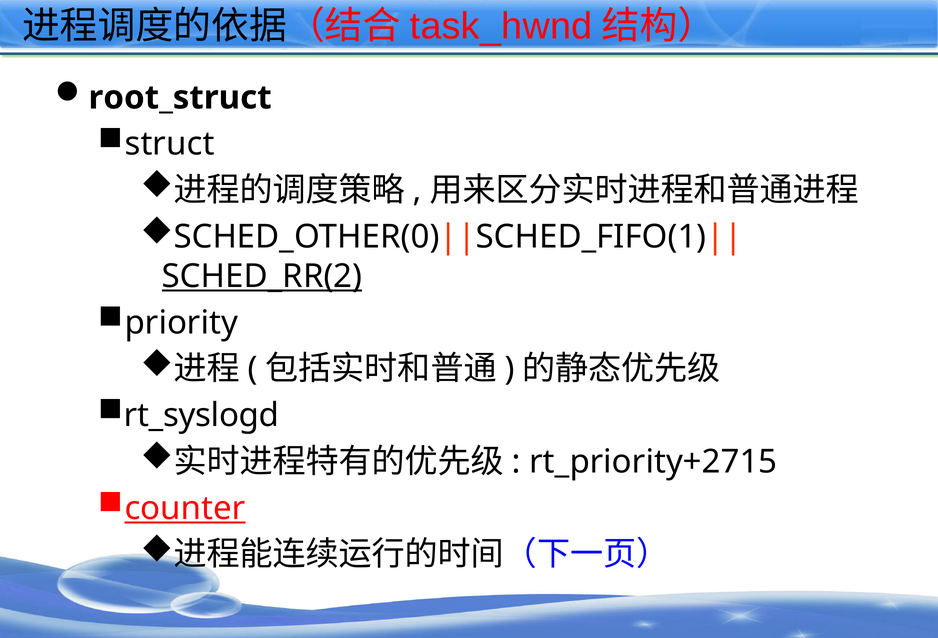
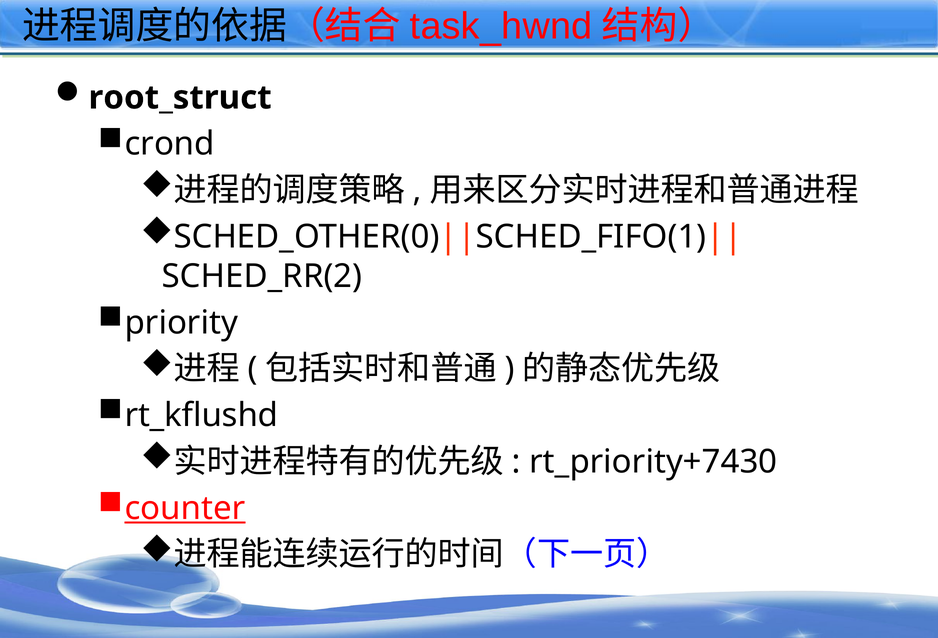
struct: struct -> crond
SCHED_RR(2 underline: present -> none
rt_syslogd: rt_syslogd -> rt_kflushd
rt_priority+2715: rt_priority+2715 -> rt_priority+7430
